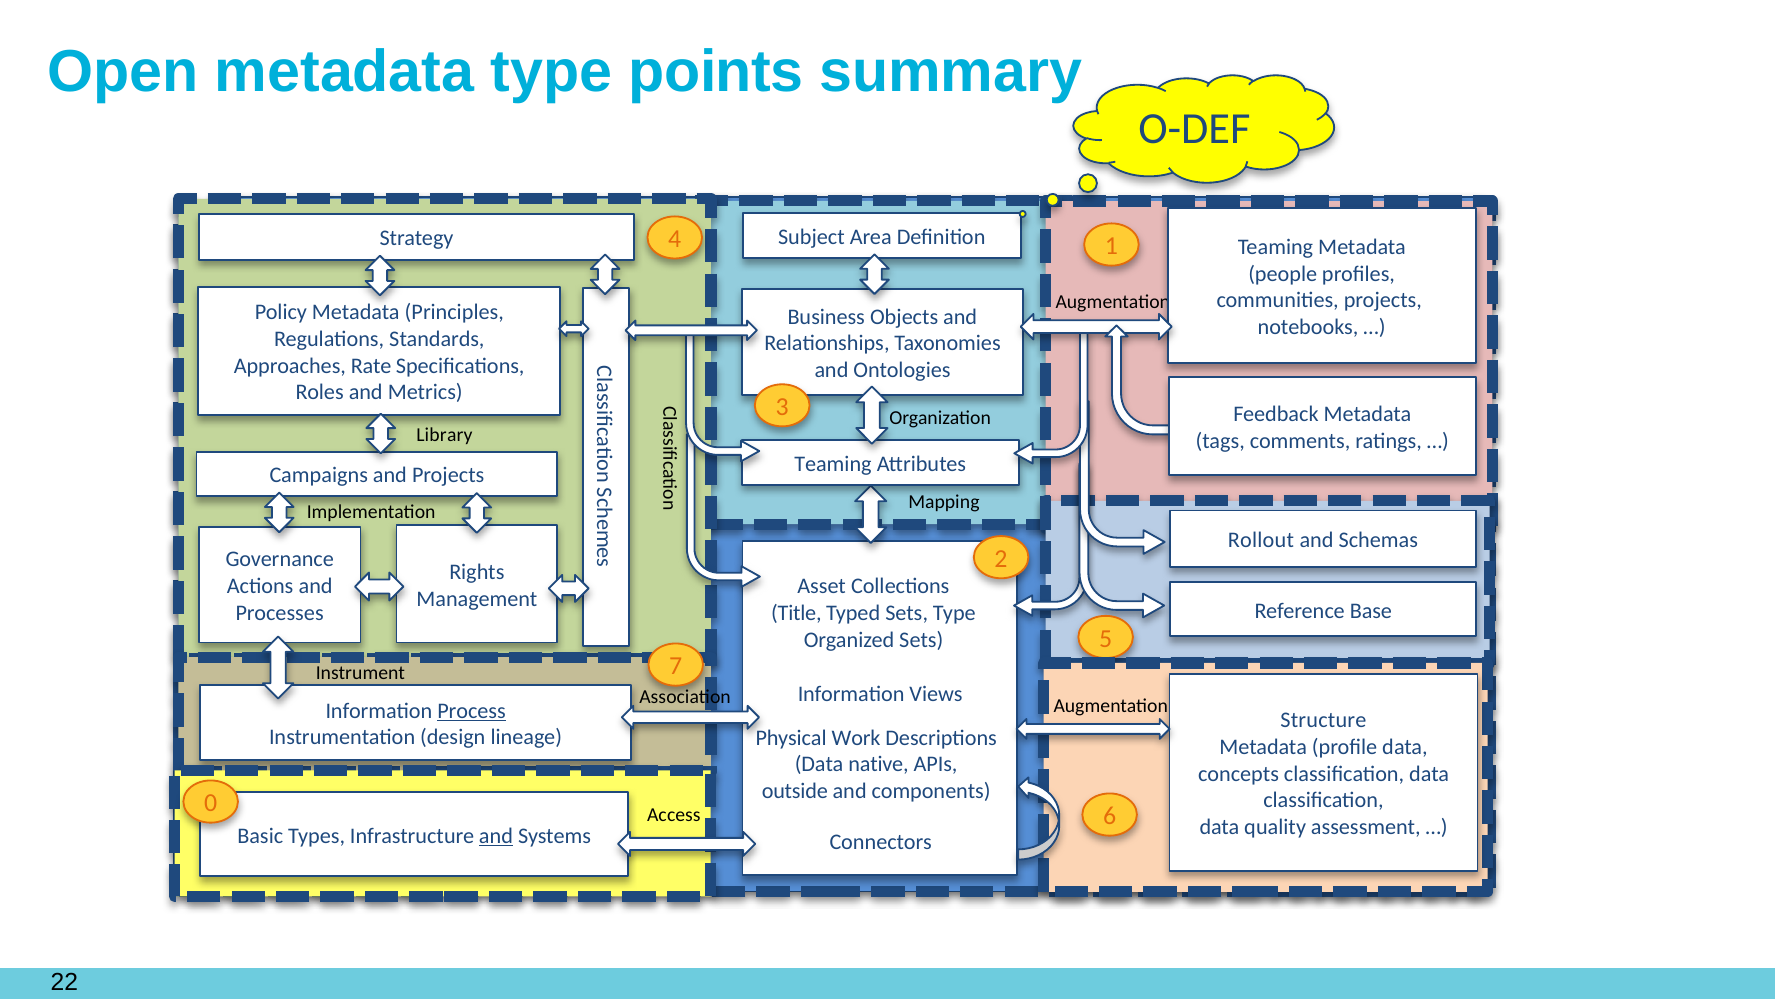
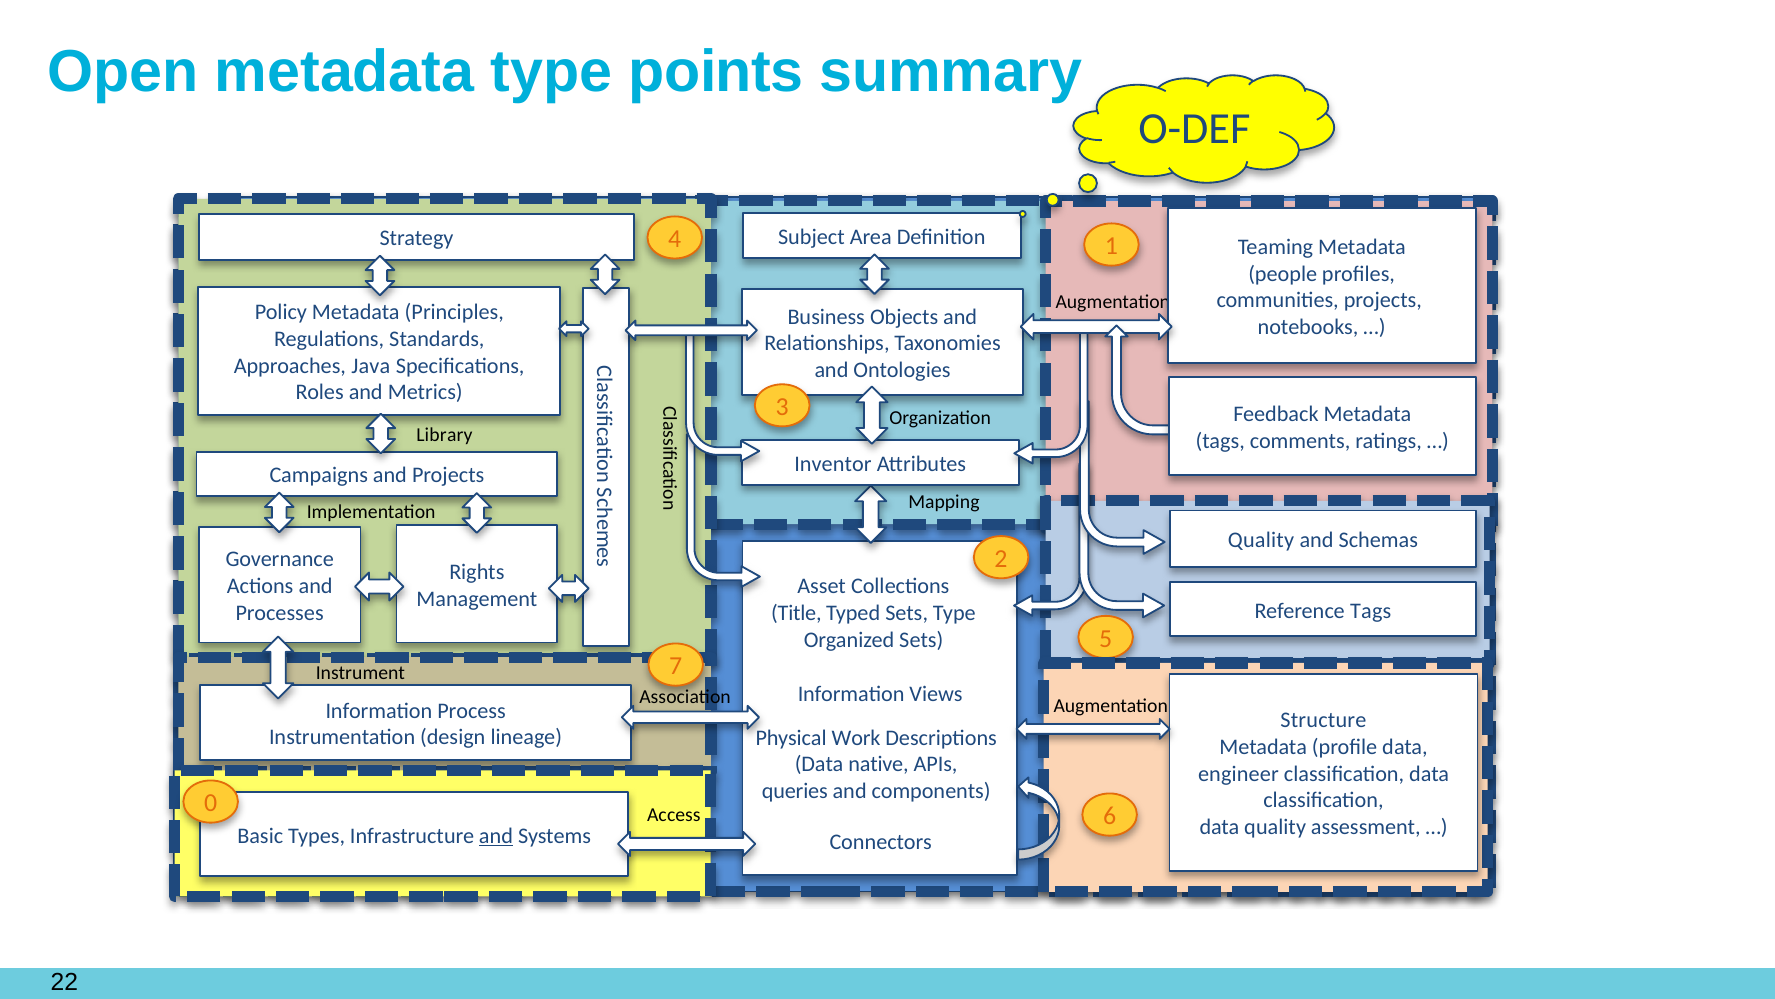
Rate: Rate -> Java
Teaming at (833, 464): Teaming -> Inventor
Rollout at (1261, 540): Rollout -> Quality
Reference Base: Base -> Tags
Process underline: present -> none
concepts: concepts -> engineer
outside: outside -> queries
